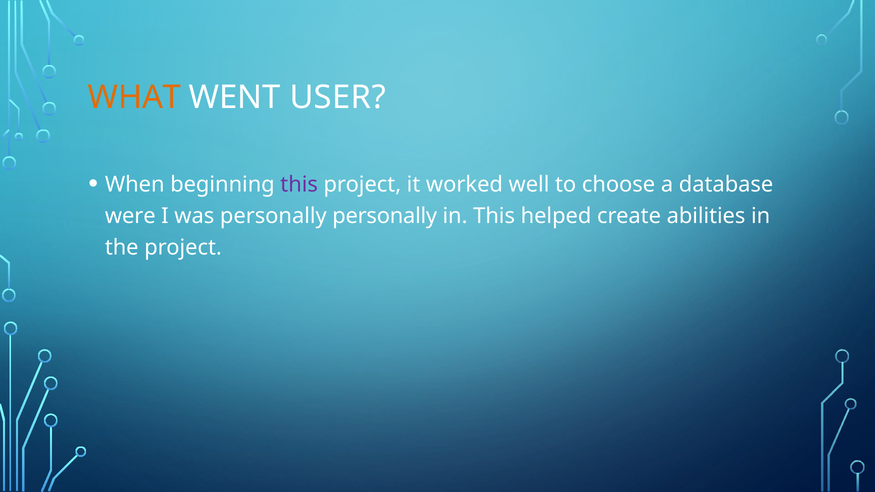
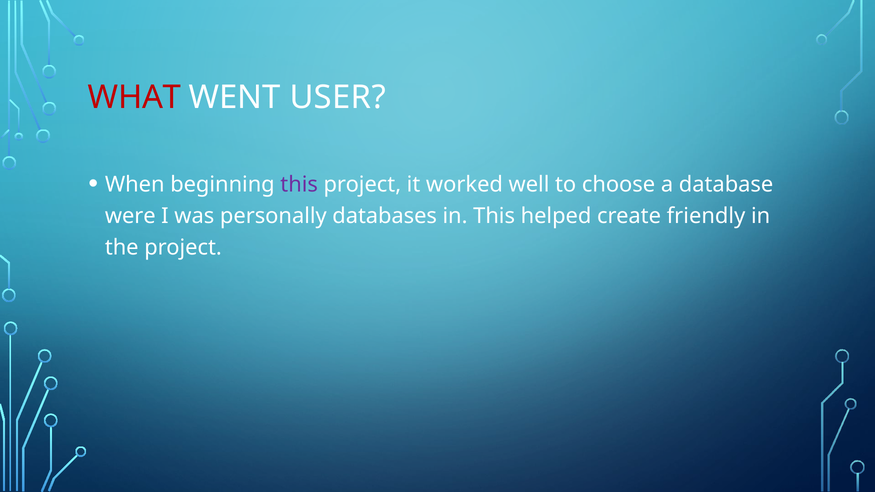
WHAT colour: orange -> red
personally personally: personally -> databases
abilities: abilities -> friendly
